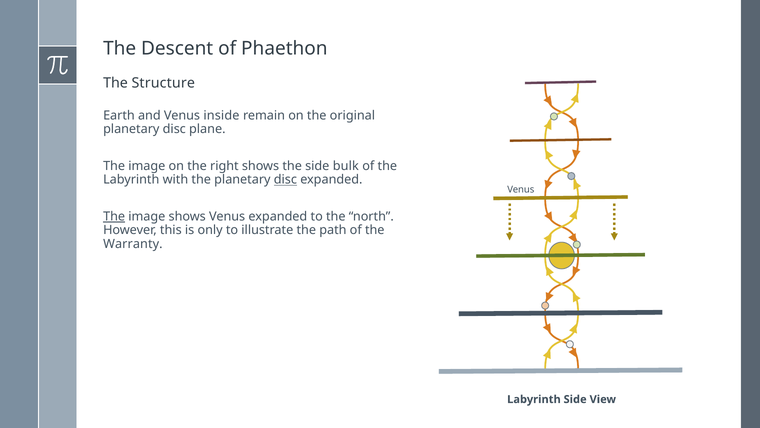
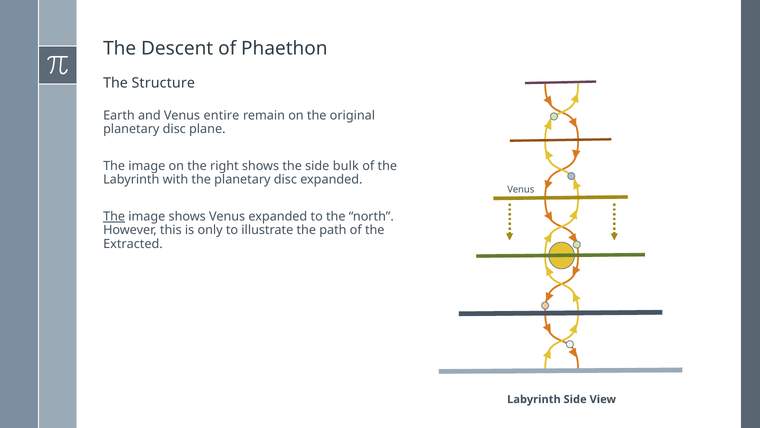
inside: inside -> entire
disc at (285, 180) underline: present -> none
Warranty: Warranty -> Extracted
